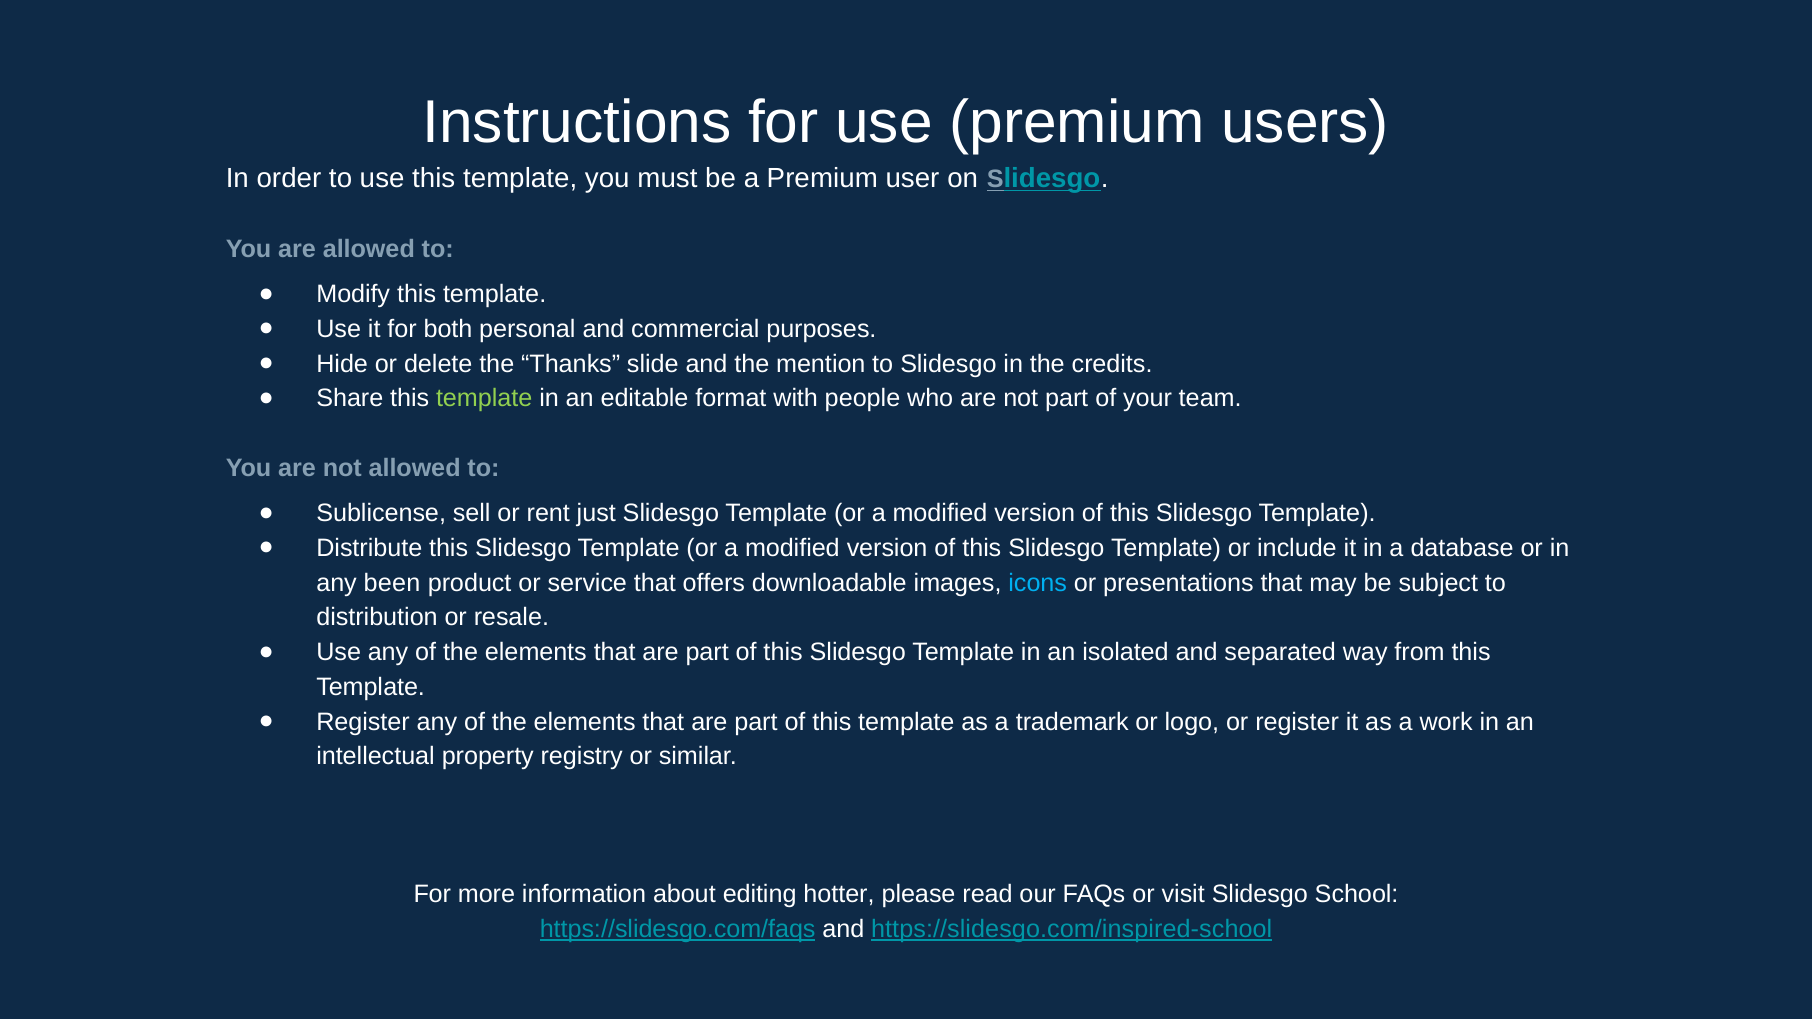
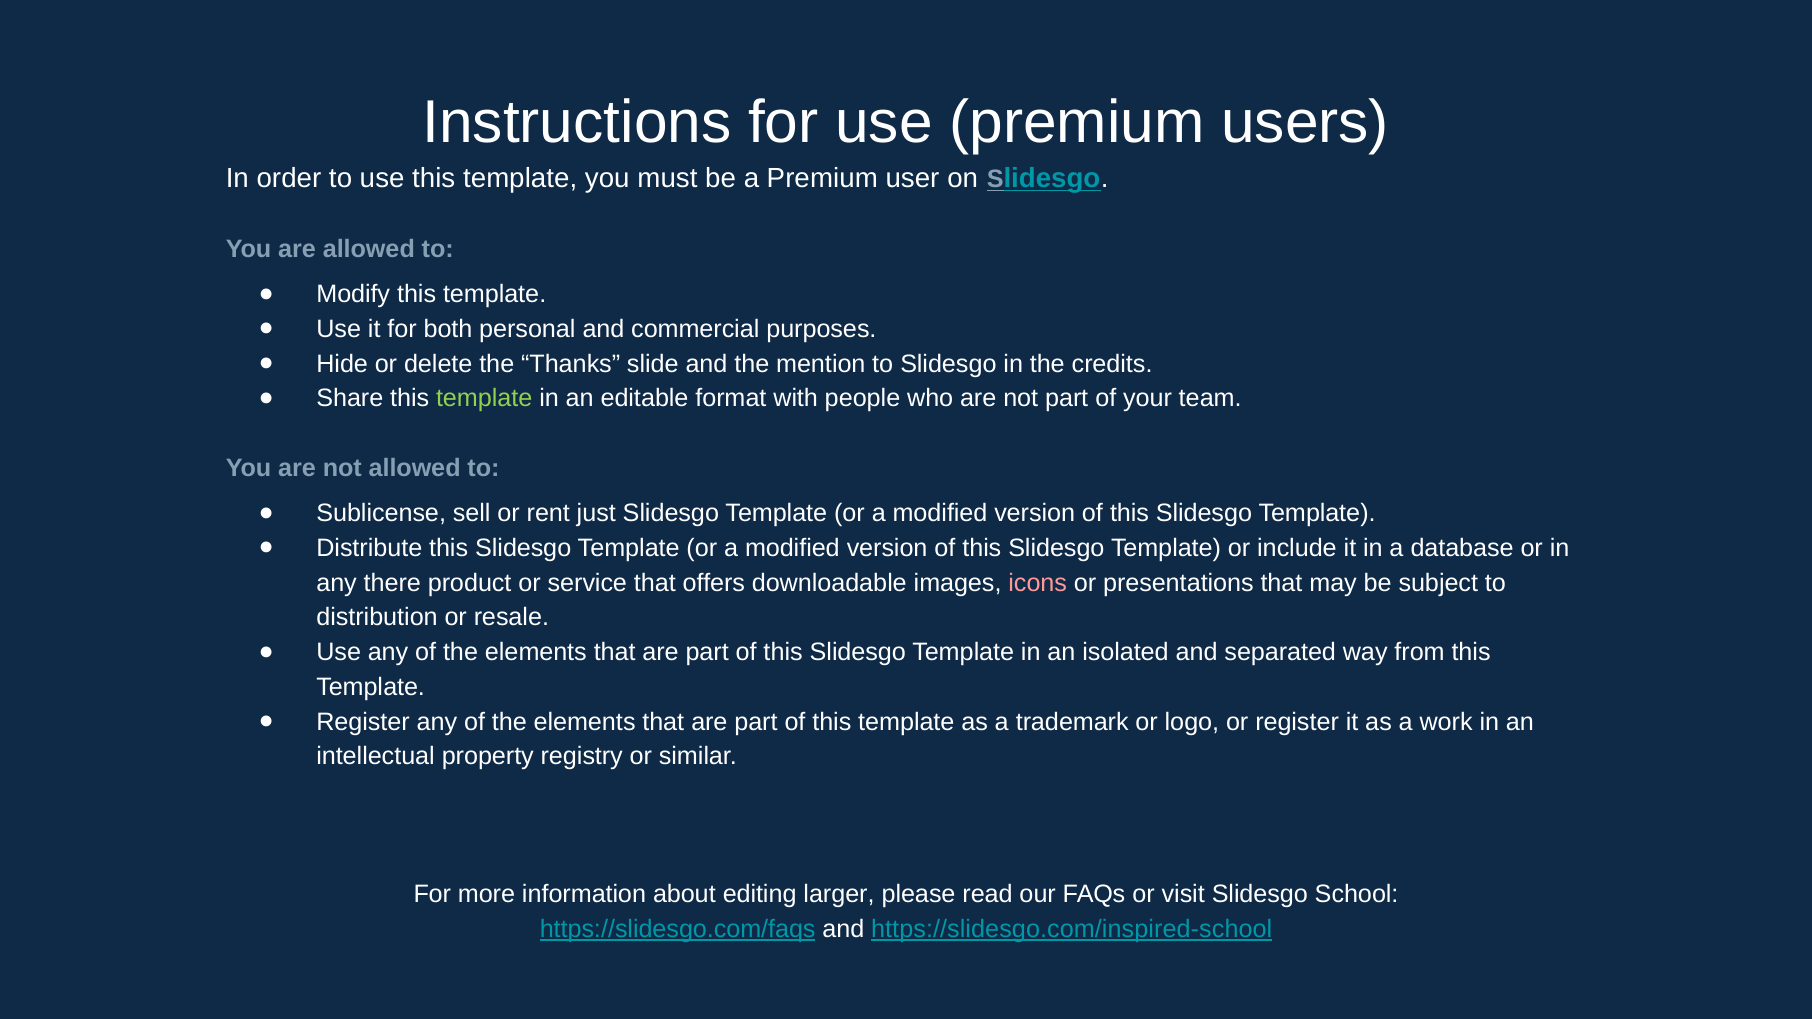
been: been -> there
icons colour: light blue -> pink
hotter: hotter -> larger
